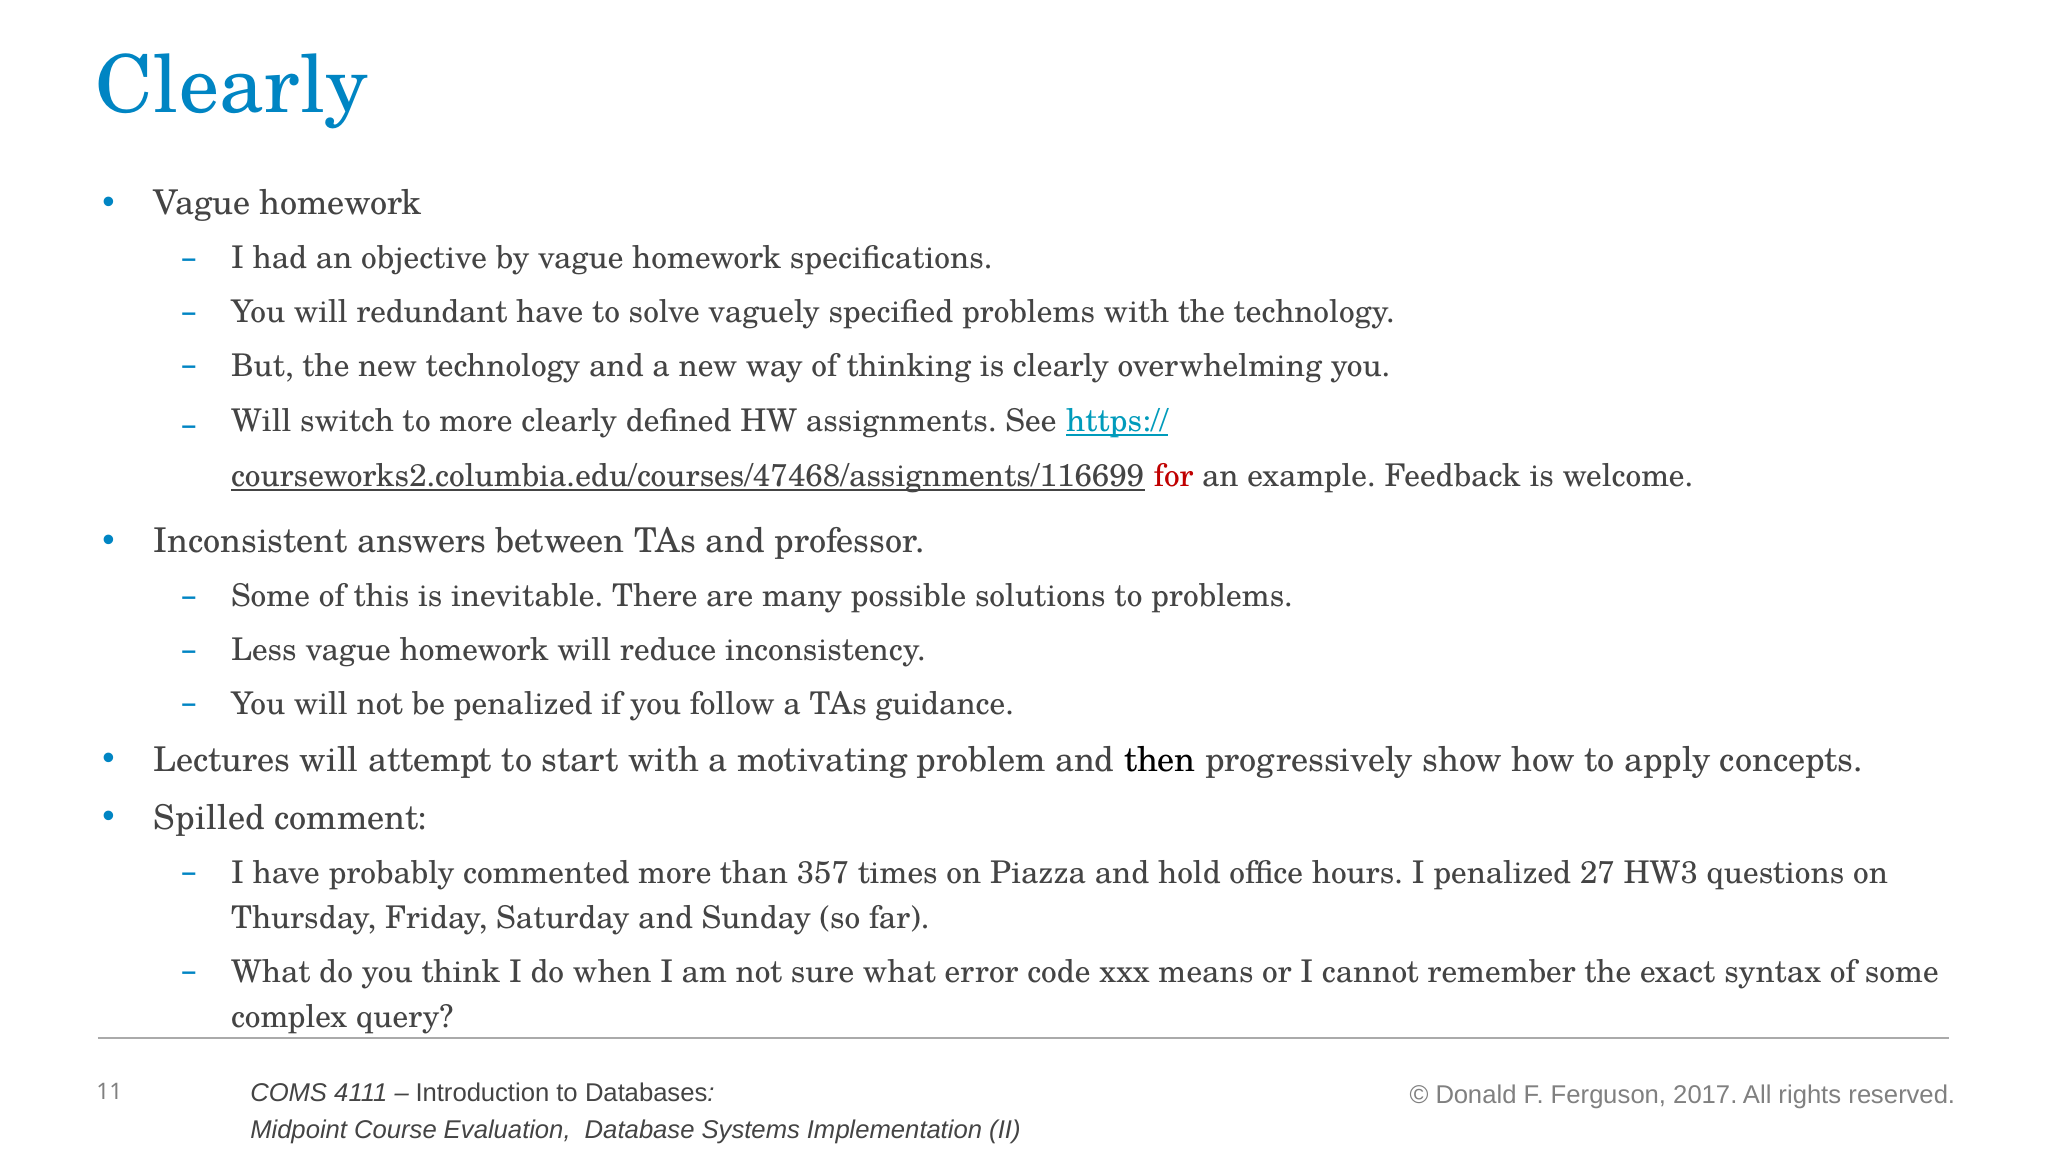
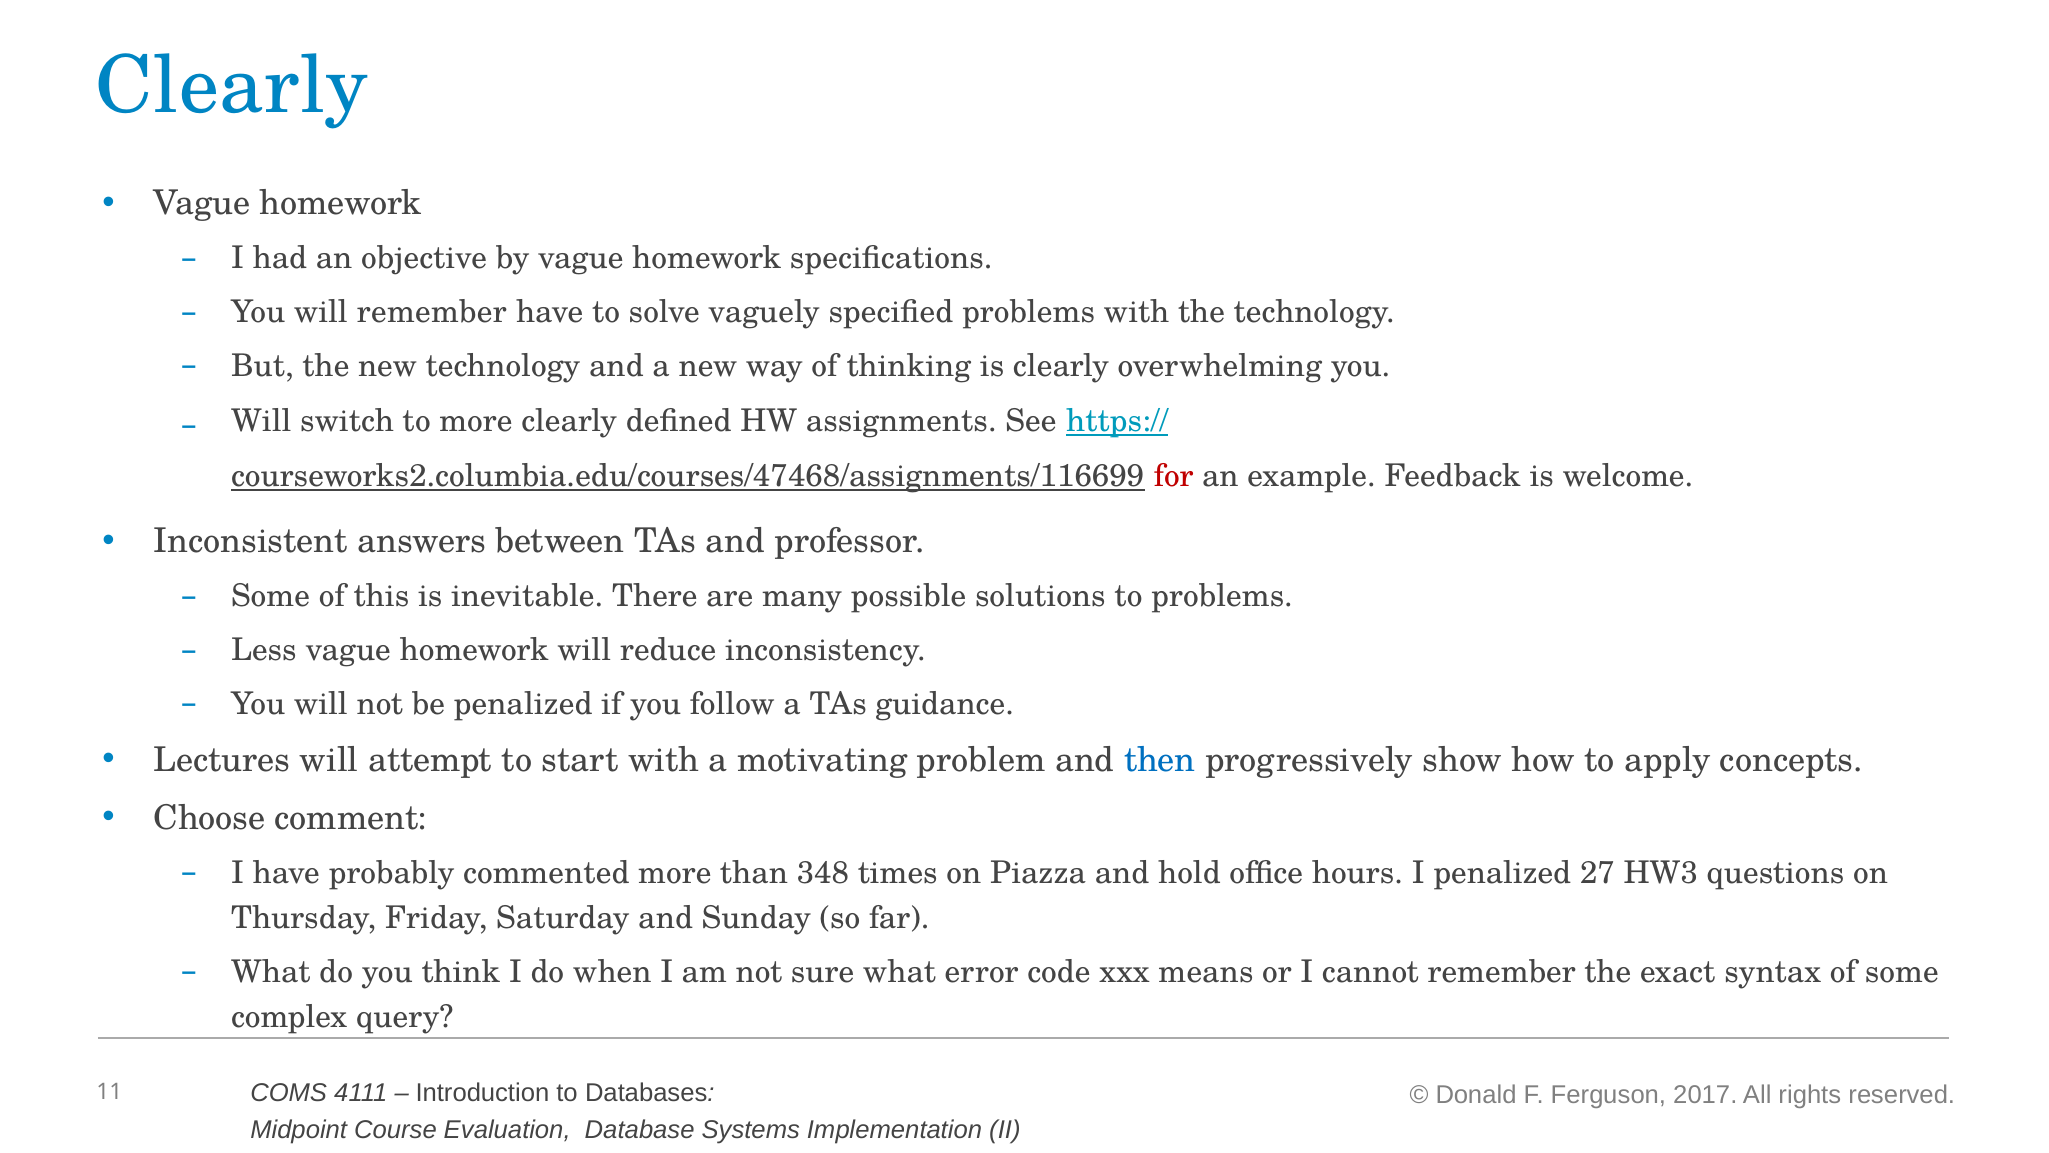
will redundant: redundant -> remember
then colour: black -> blue
Spilled: Spilled -> Choose
357: 357 -> 348
